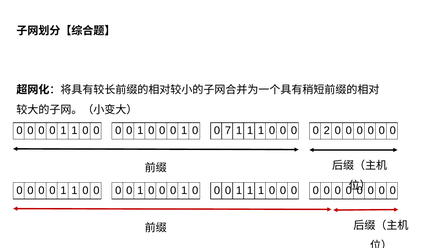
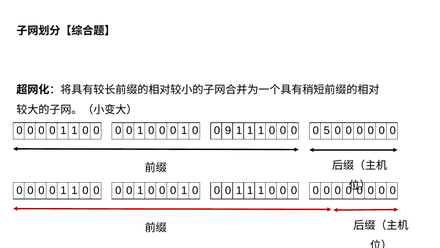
7: 7 -> 9
2: 2 -> 5
